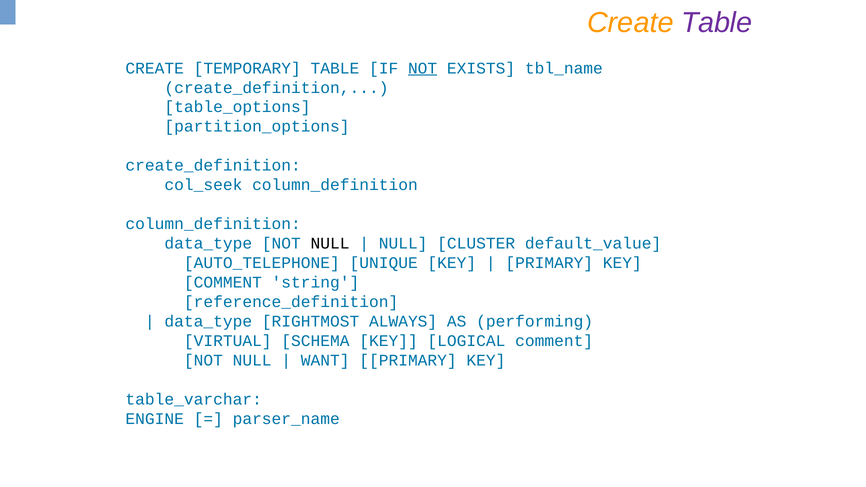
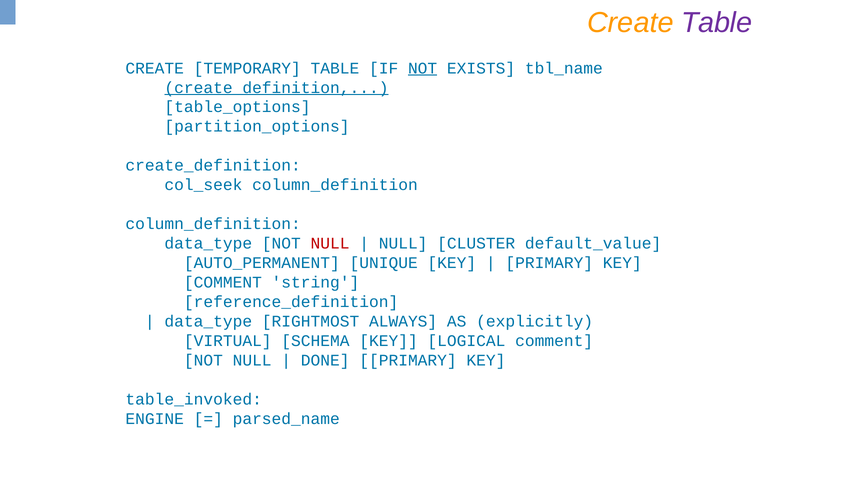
create_definition at (276, 88) underline: none -> present
NULL at (330, 244) colour: black -> red
AUTO_TELEPHONE: AUTO_TELEPHONE -> AUTO_PERMANENT
performing: performing -> explicitly
WANT: WANT -> DONE
table_varchar: table_varchar -> table_invoked
parser_name: parser_name -> parsed_name
